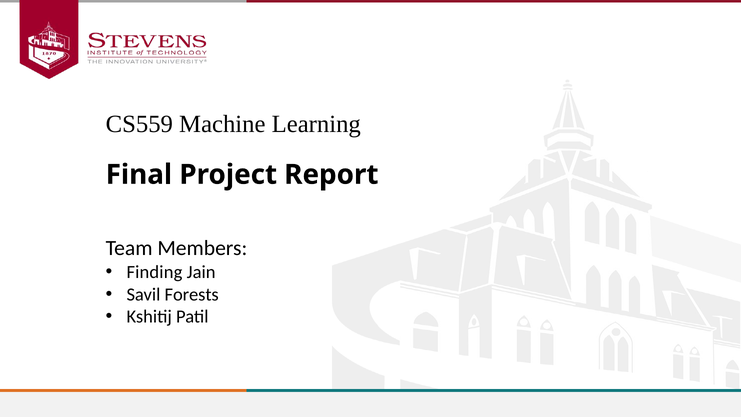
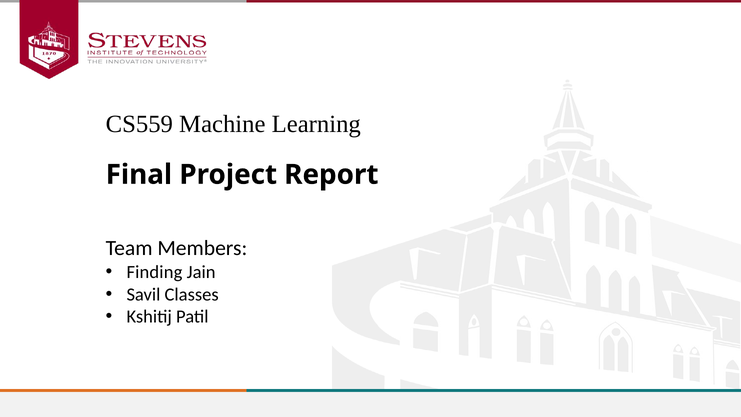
Forests: Forests -> Classes
